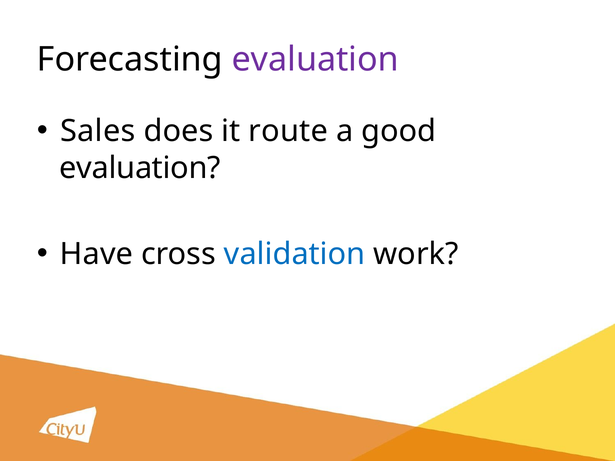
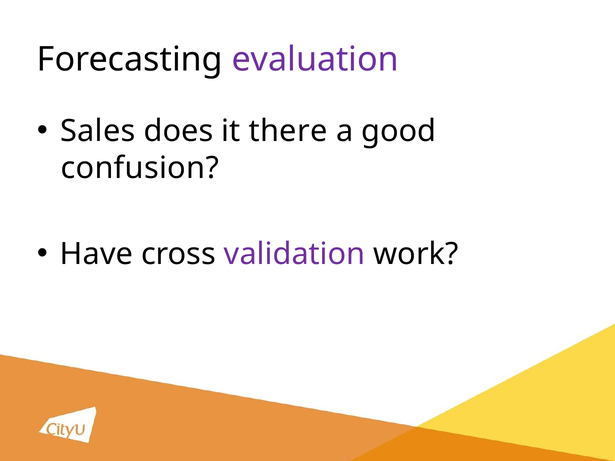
route: route -> there
evaluation at (140, 168): evaluation -> confusion
validation colour: blue -> purple
